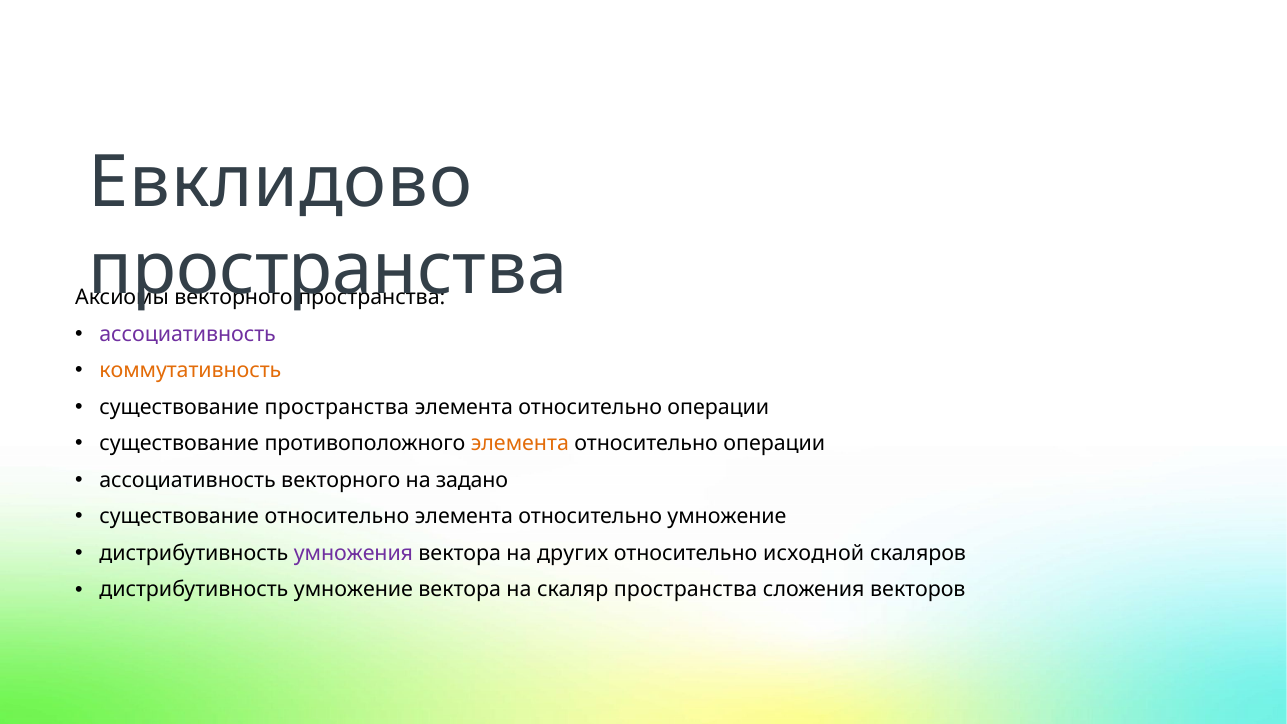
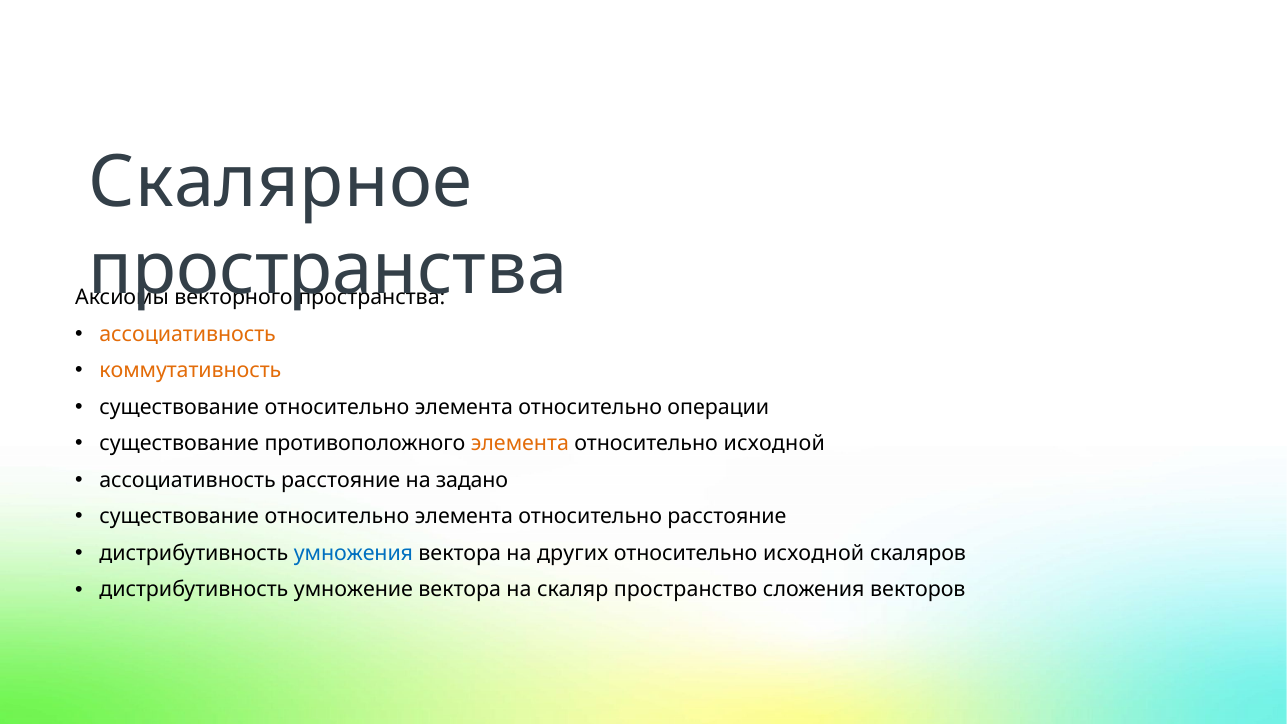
Евклидово: Евклидово -> Скалярное
ассоциативность at (188, 334) colour: purple -> orange
пространства at (337, 407): пространства -> относительно
операции at (774, 444): операции -> исходной
ассоциативность векторного: векторного -> расстояние
относительно умножение: умножение -> расстояние
умножения colour: purple -> blue
скаляр пространства: пространства -> пространство
